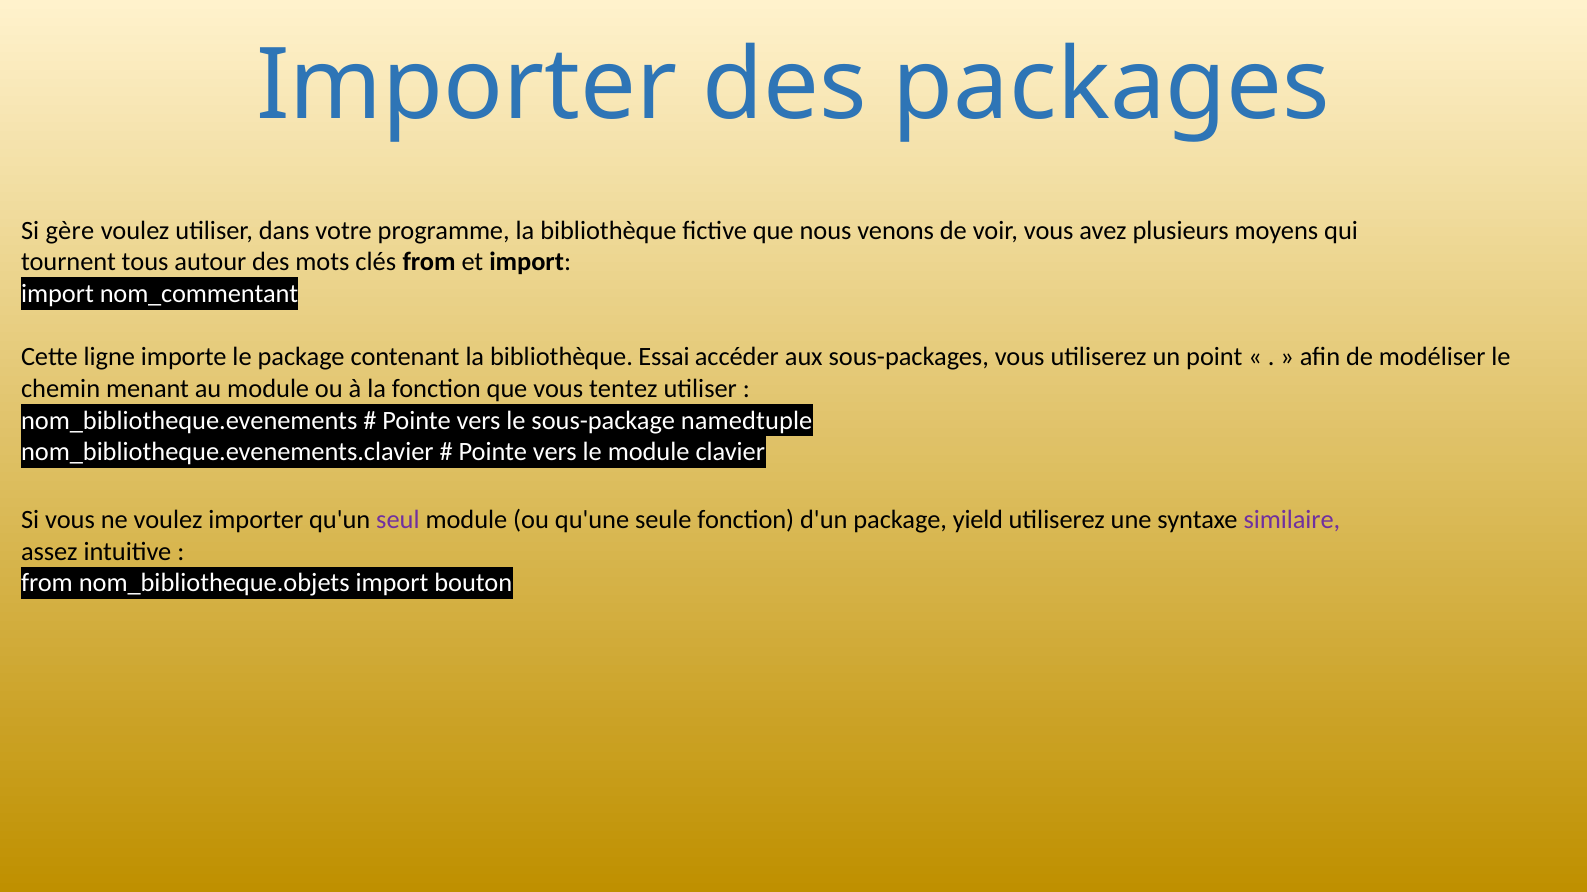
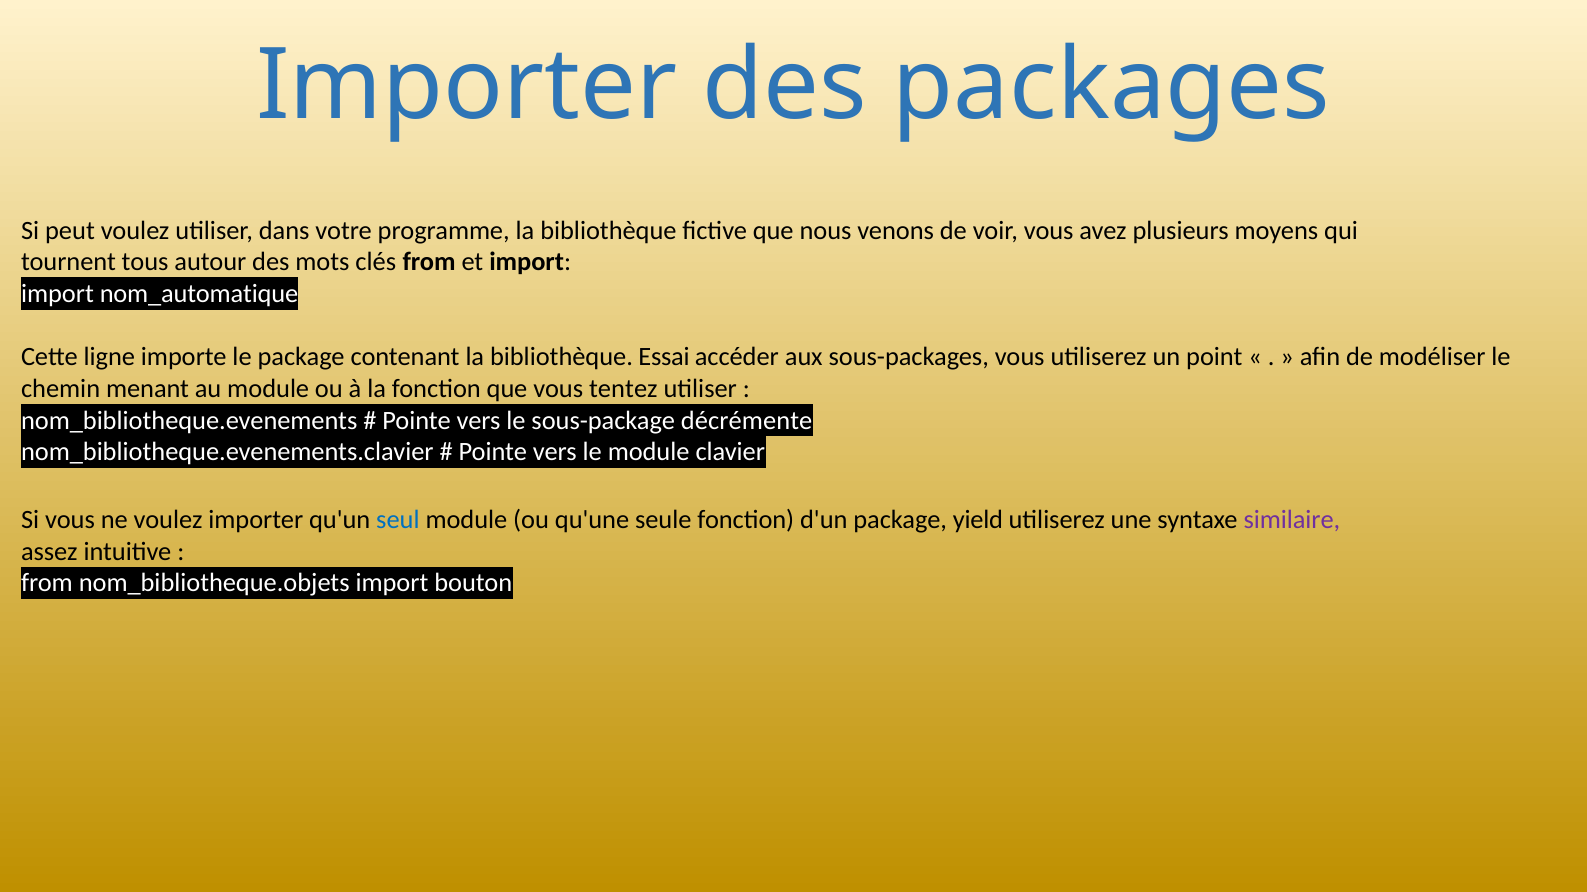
gère: gère -> peut
nom_commentant: nom_commentant -> nom_automatique
namedtuple: namedtuple -> décrémente
seul colour: purple -> blue
